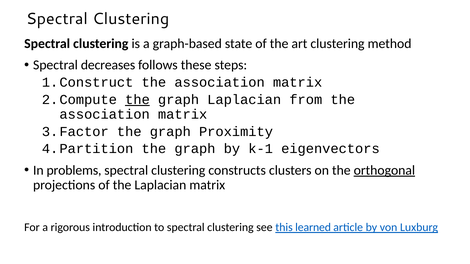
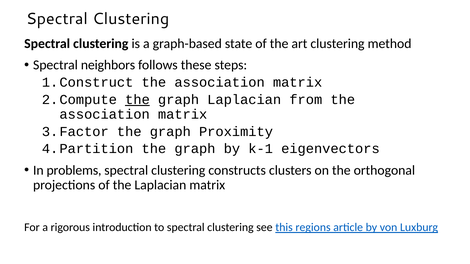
decreases: decreases -> neighbors
orthogonal underline: present -> none
learned: learned -> regions
